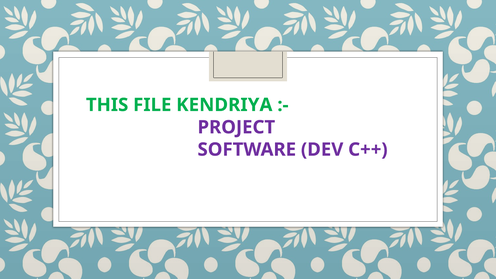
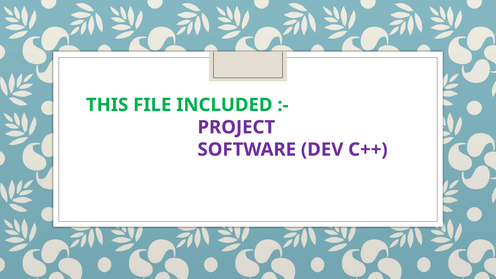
KENDRIYA: KENDRIYA -> INCLUDED
